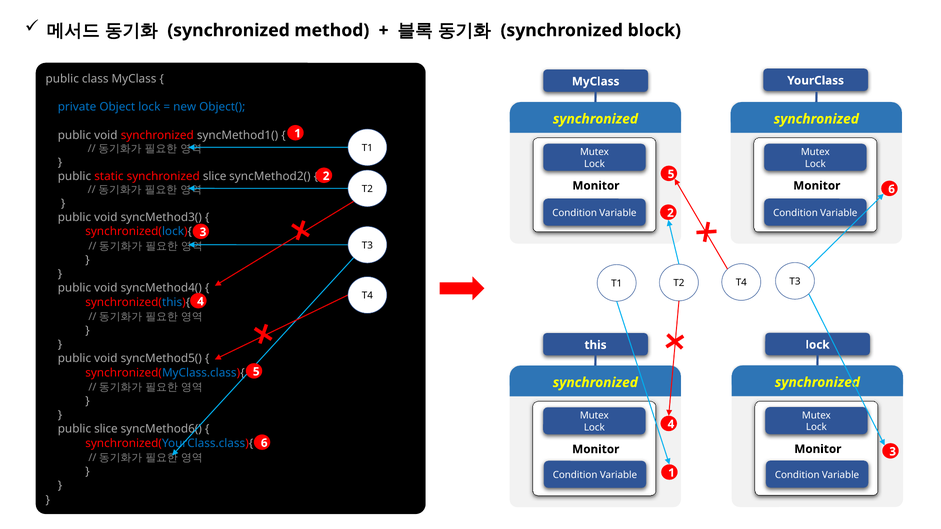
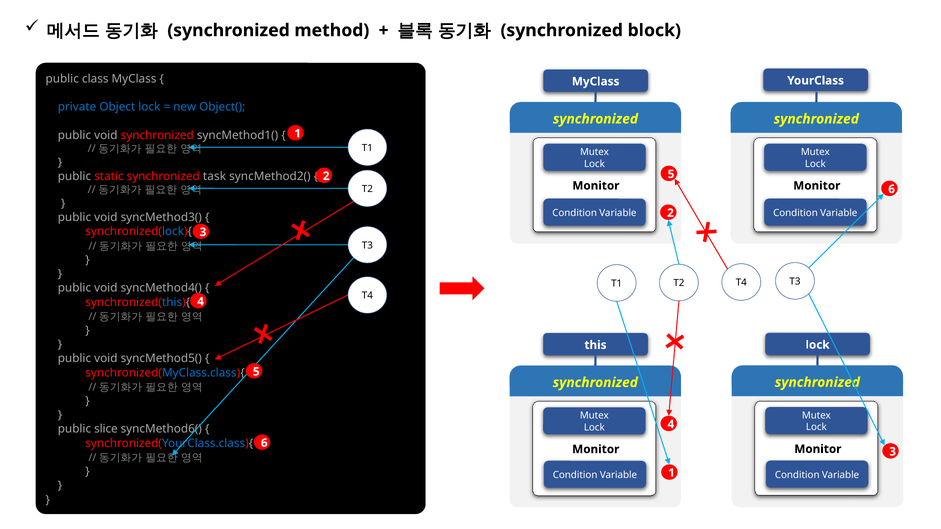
synchronized slice: slice -> task
